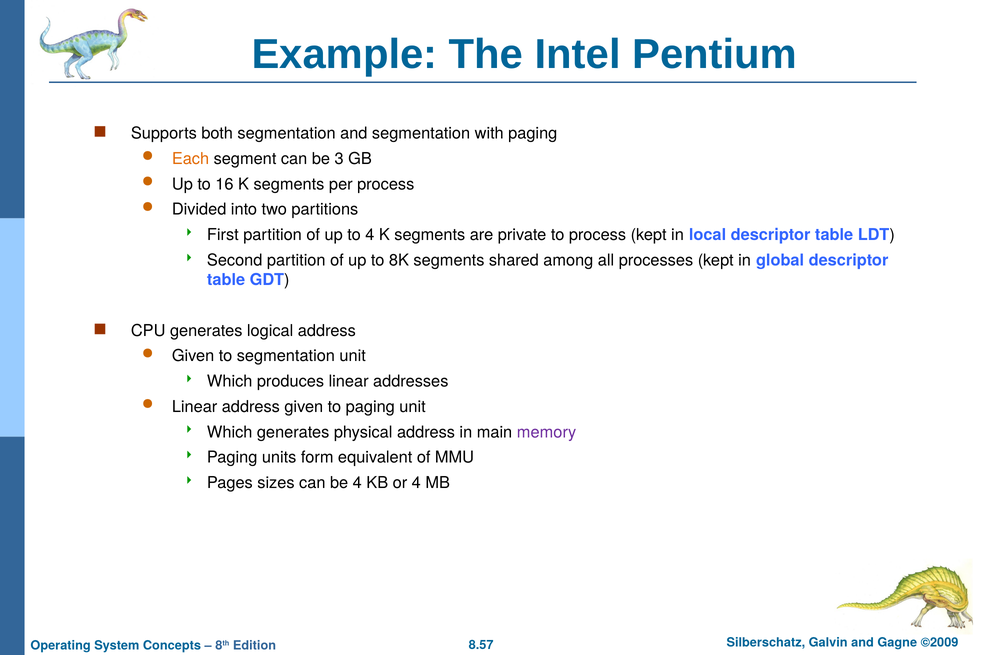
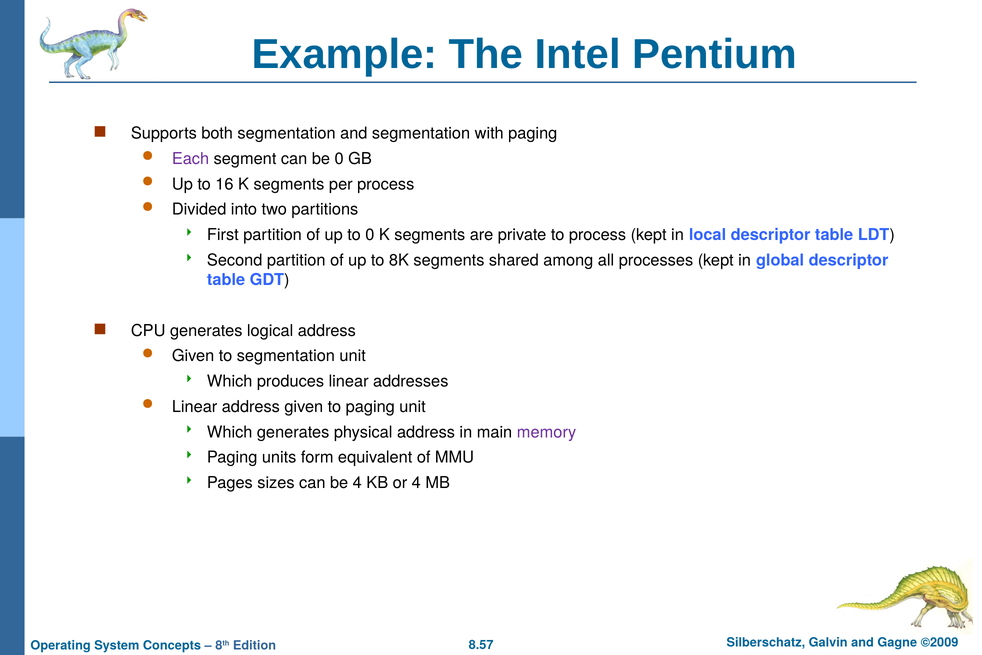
Each colour: orange -> purple
be 3: 3 -> 0
to 4: 4 -> 0
